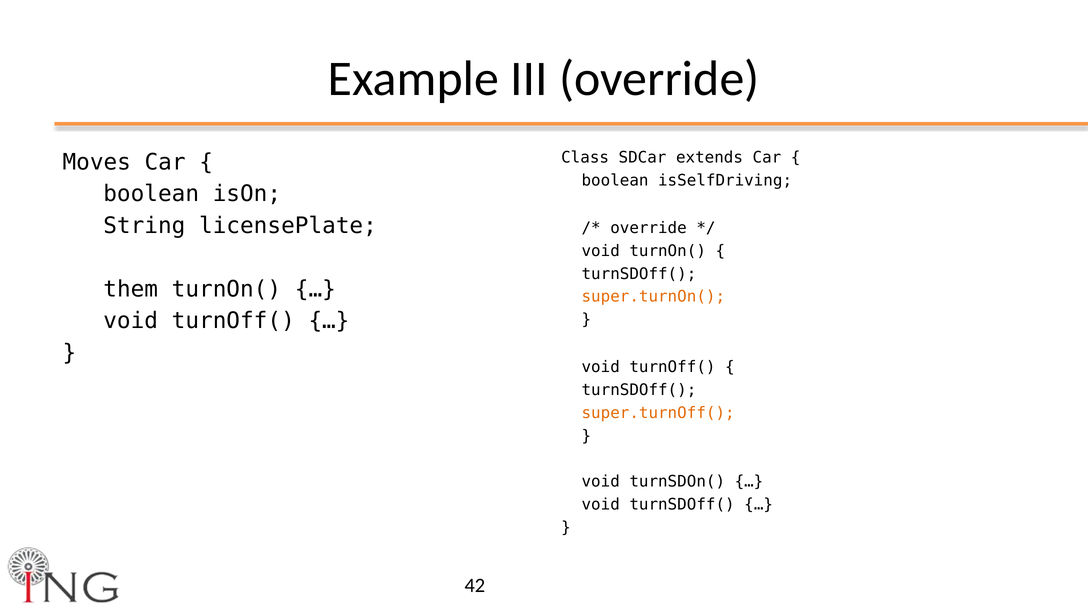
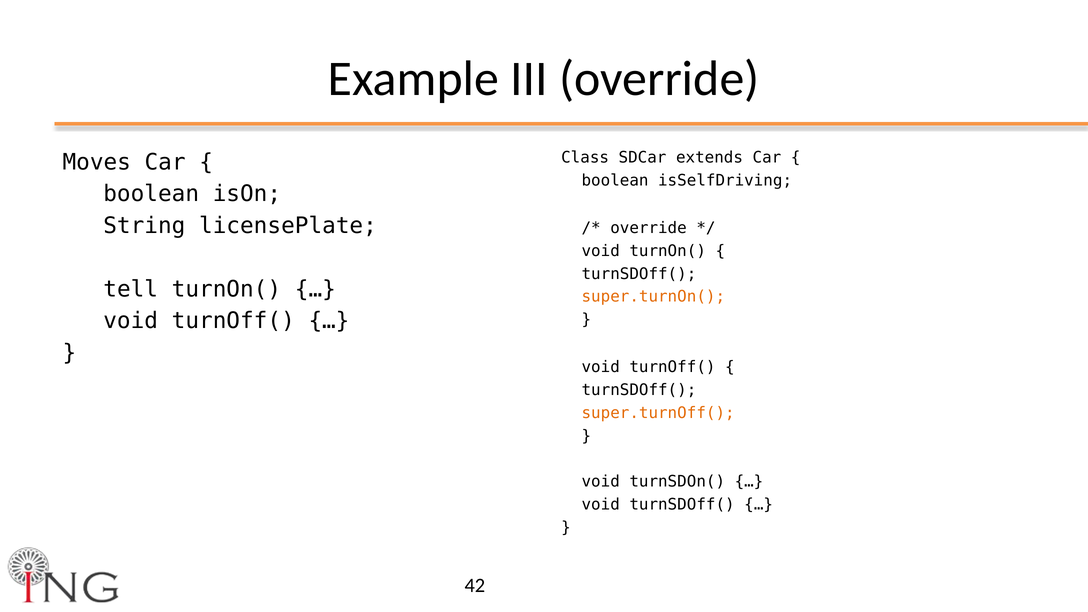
them: them -> tell
